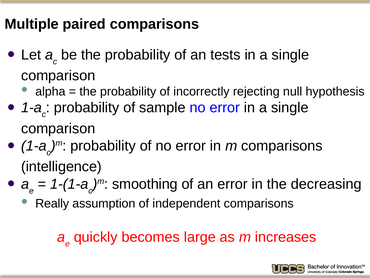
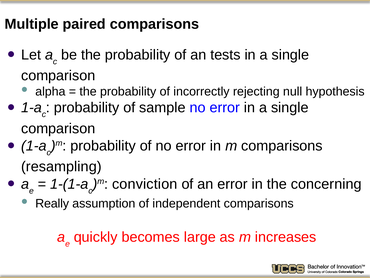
intelligence: intelligence -> resampling
smoothing: smoothing -> conviction
decreasing: decreasing -> concerning
